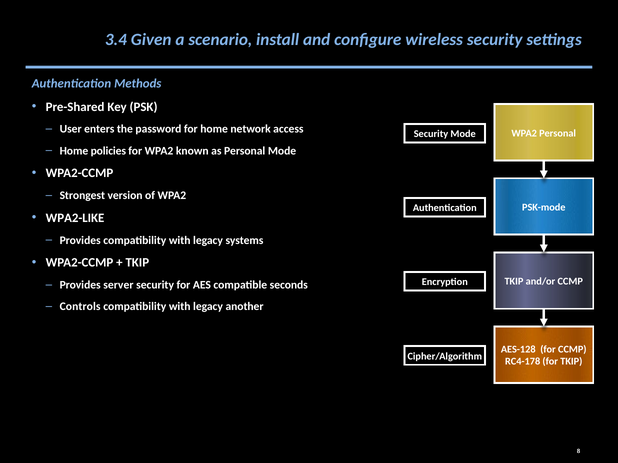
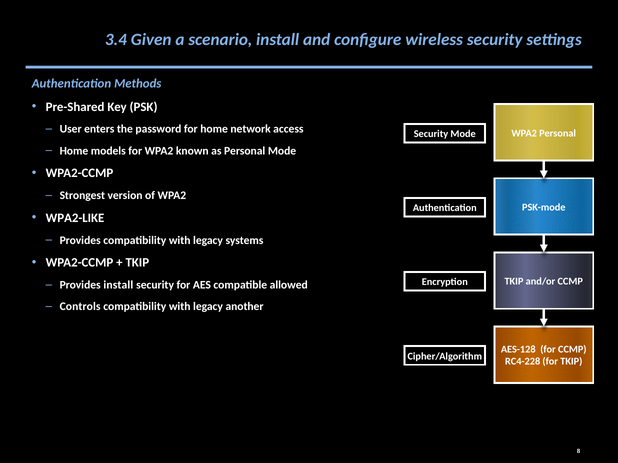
policies: policies -> models
Provides server: server -> install
seconds: seconds -> allowed
RC4-178: RC4-178 -> RC4-228
